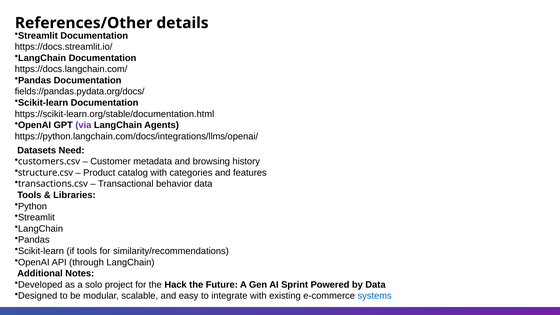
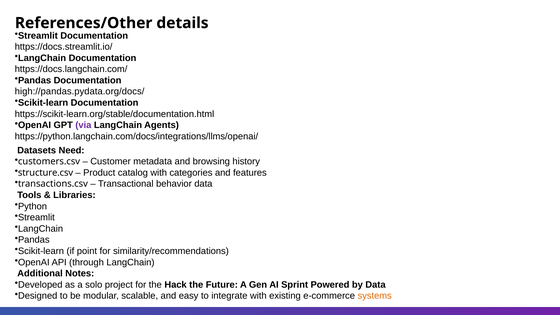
fields://pandas.pydata.org/docs/: fields://pandas.pydata.org/docs/ -> high://pandas.pydata.org/docs/
if tools: tools -> point
systems colour: blue -> orange
